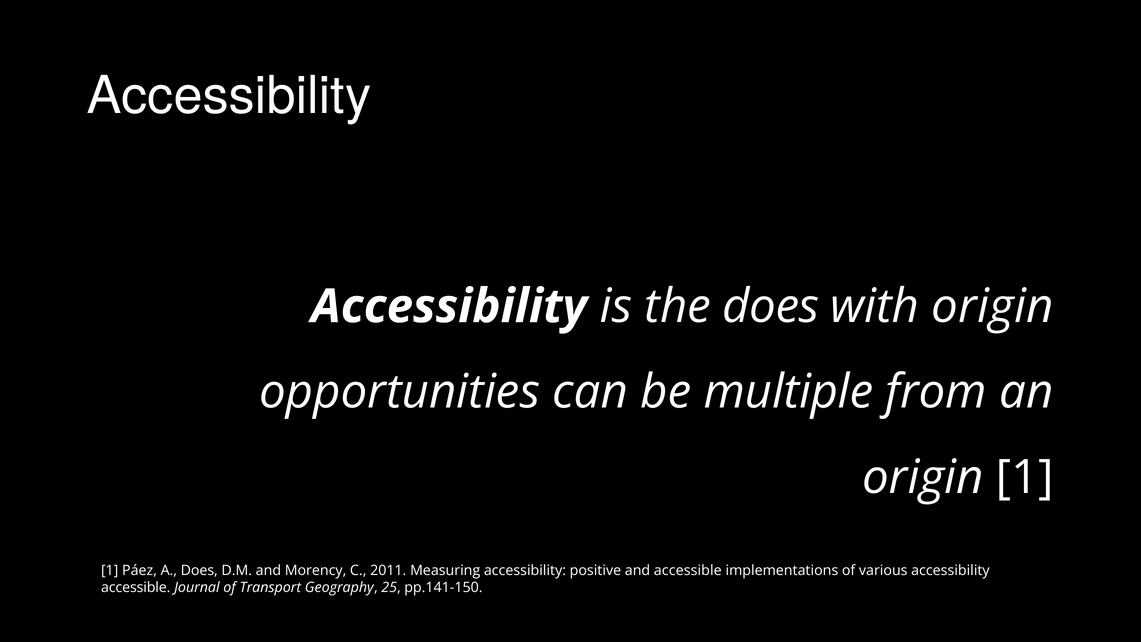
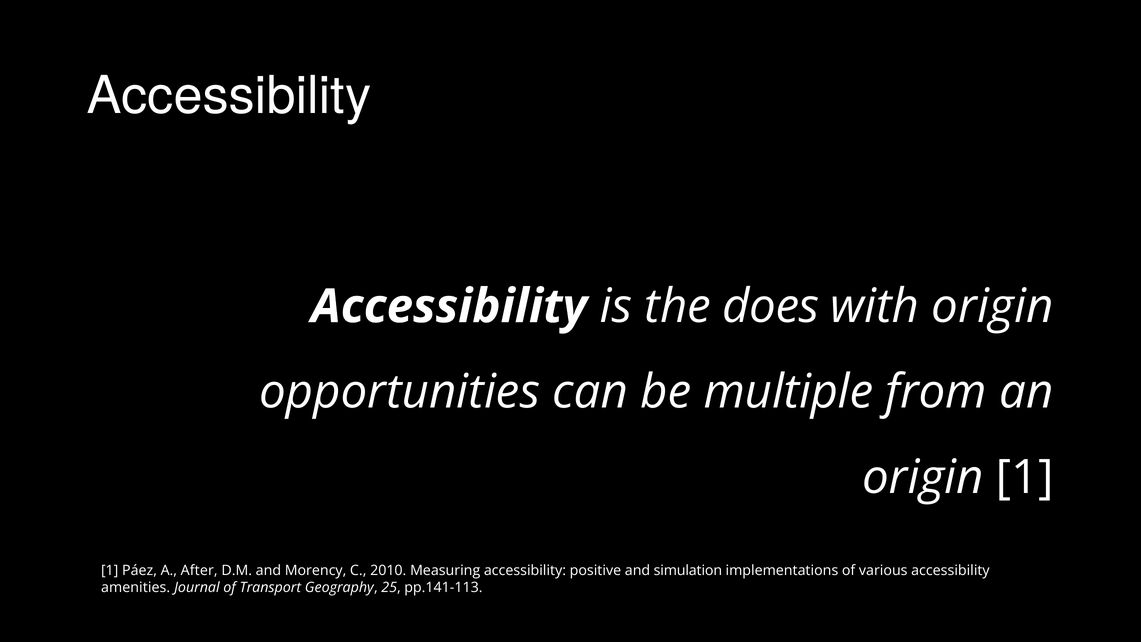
A Does: Does -> After
2011: 2011 -> 2010
and accessible: accessible -> simulation
accessible at (136, 587): accessible -> amenities
pp.141-150: pp.141-150 -> pp.141-113
